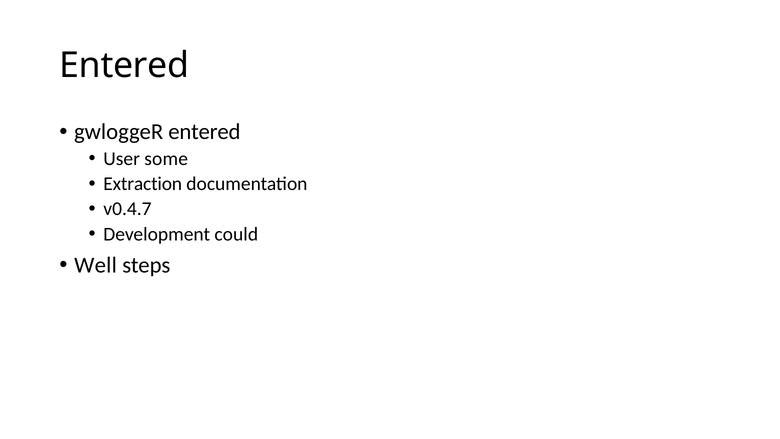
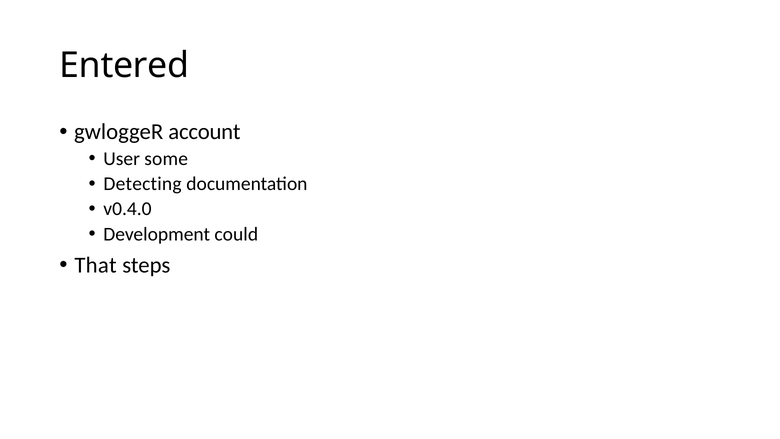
gwloggeR entered: entered -> account
Extraction: Extraction -> Detecting
v0.4.7: v0.4.7 -> v0.4.0
Well: Well -> That
